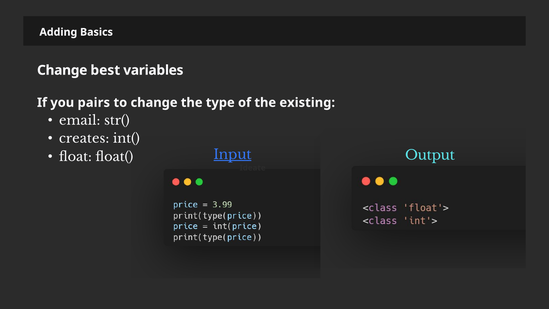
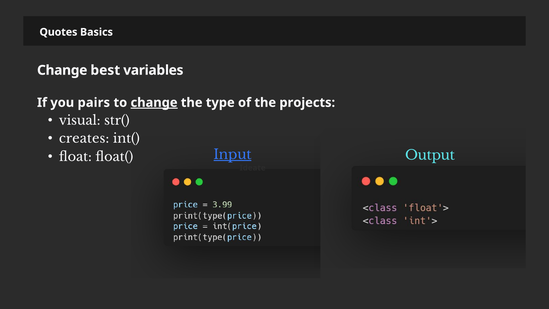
Adding: Adding -> Quotes
change at (154, 103) underline: none -> present
existing: existing -> projects
email: email -> visual
